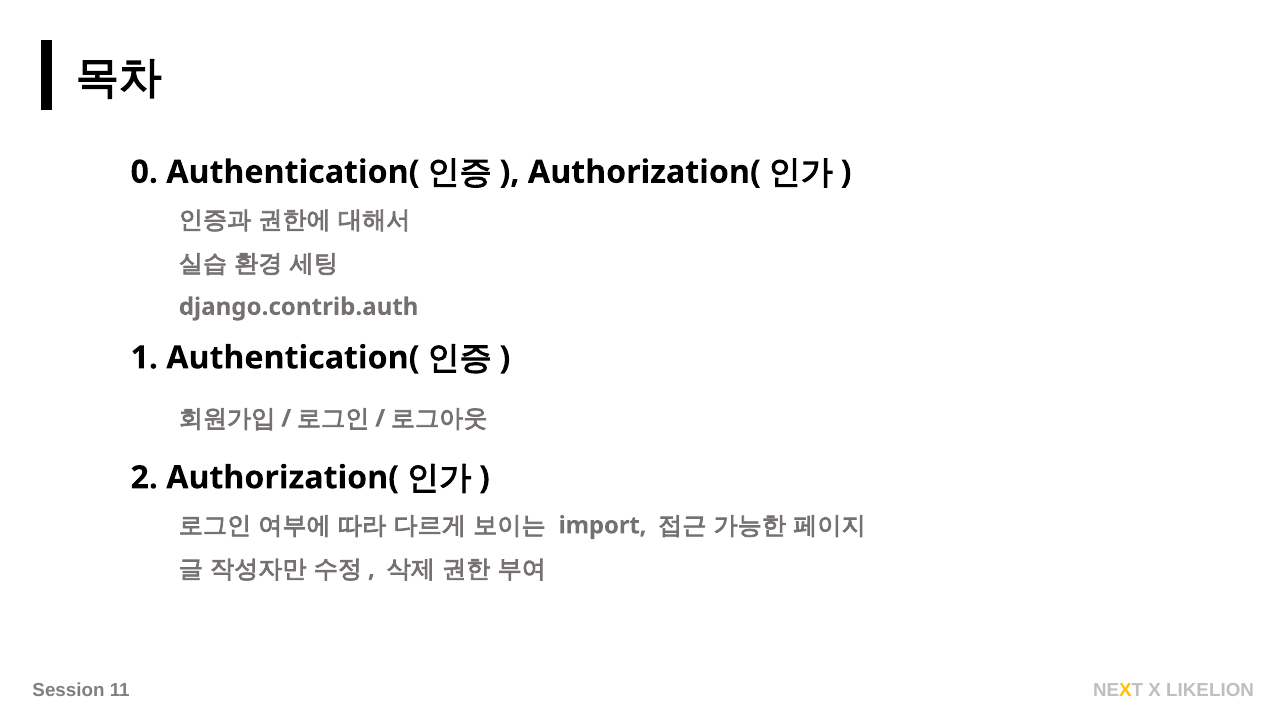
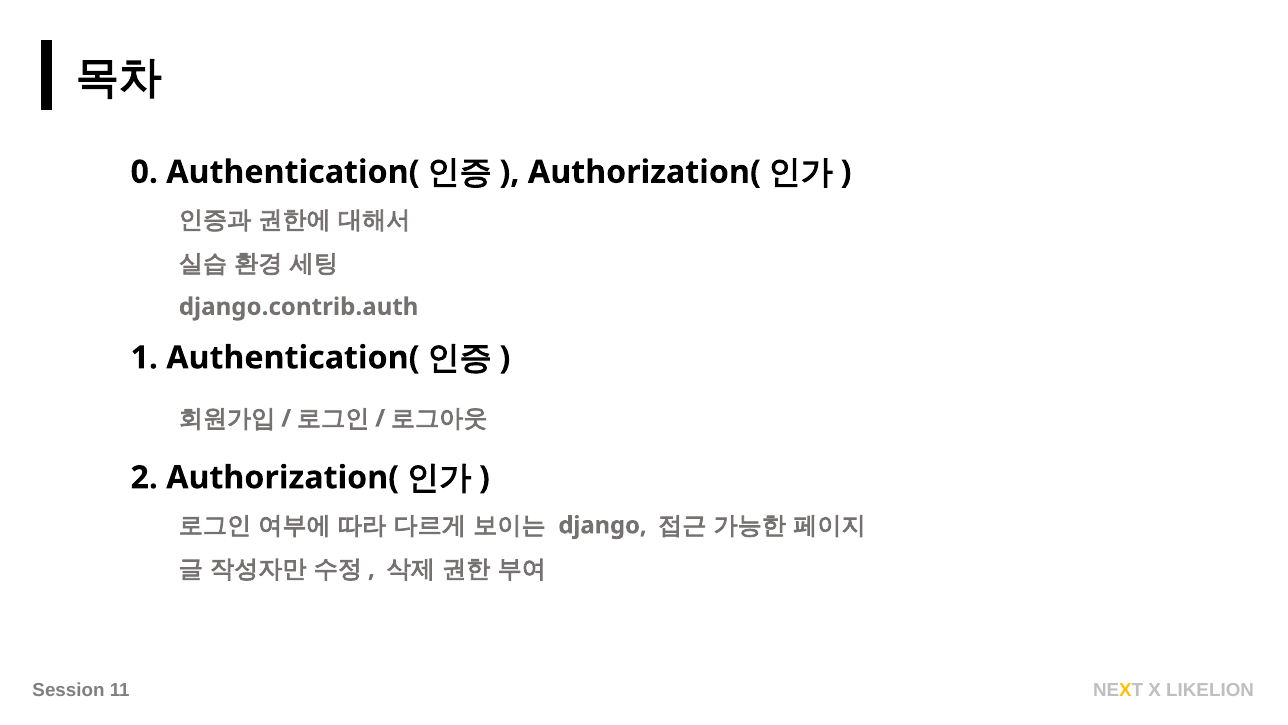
import: import -> django
